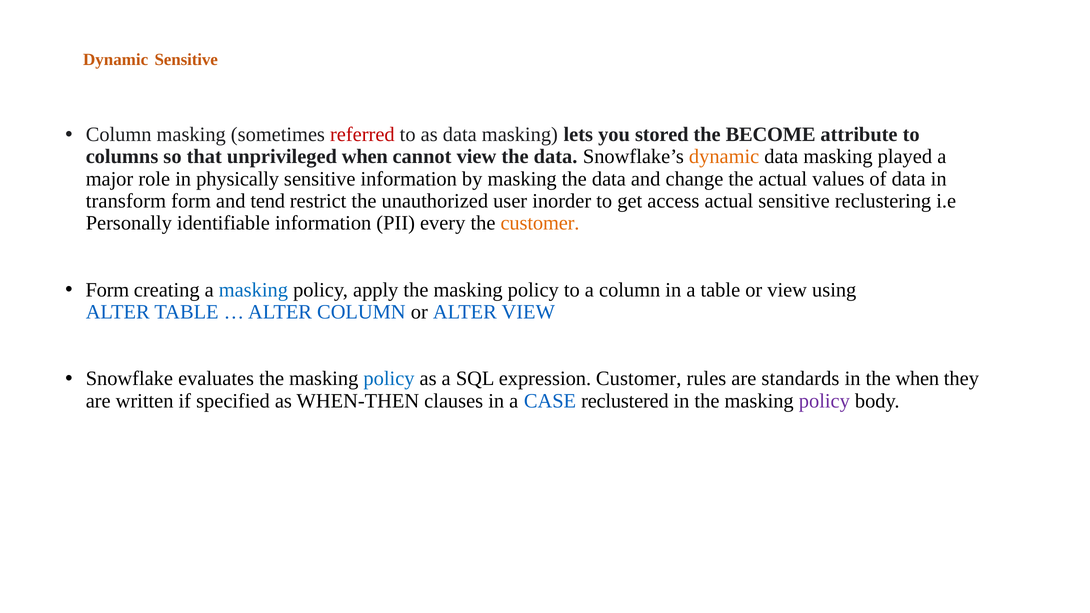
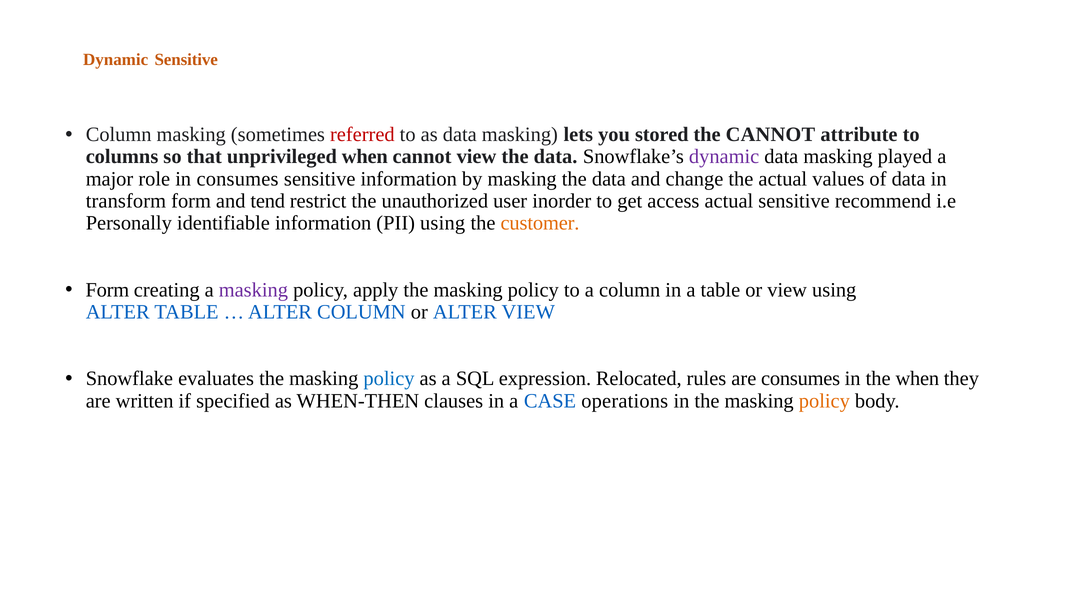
the BECOME: BECOME -> CANNOT
dynamic at (724, 157) colour: orange -> purple
in physically: physically -> consumes
reclustering: reclustering -> recommend
PII every: every -> using
masking at (253, 290) colour: blue -> purple
expression Customer: Customer -> Relocated
are standards: standards -> consumes
reclustered: reclustered -> operations
policy at (824, 401) colour: purple -> orange
